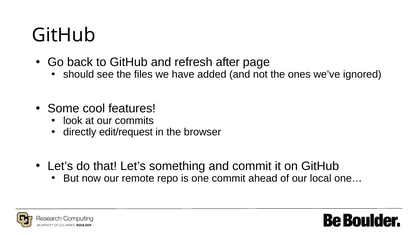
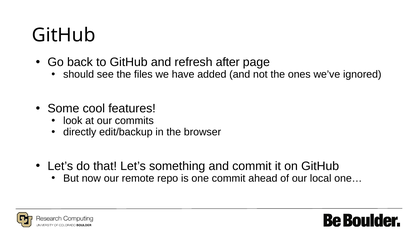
edit/request: edit/request -> edit/backup
